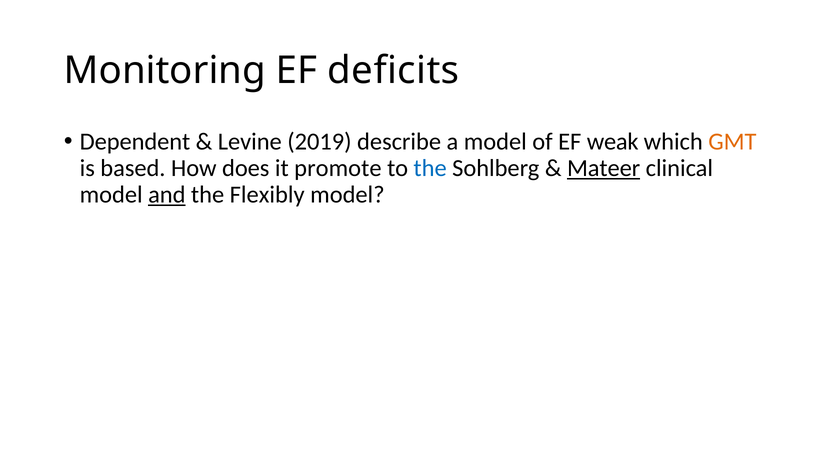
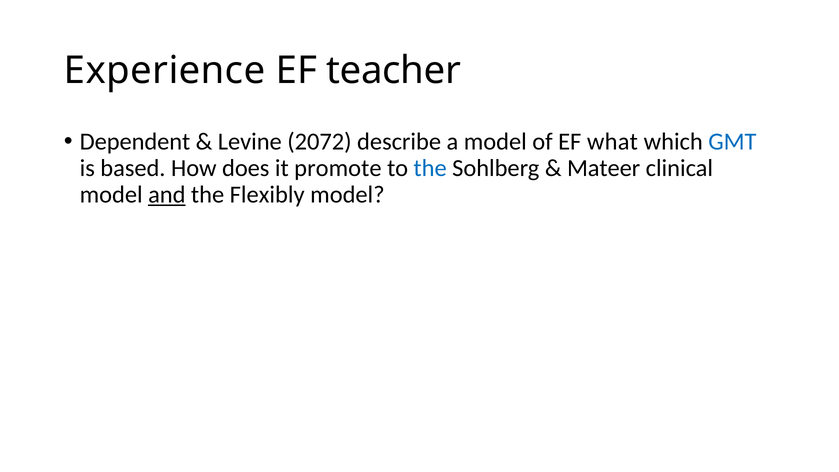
Monitoring: Monitoring -> Experience
deficits: deficits -> teacher
2019: 2019 -> 2072
weak: weak -> what
GMT colour: orange -> blue
Mateer underline: present -> none
